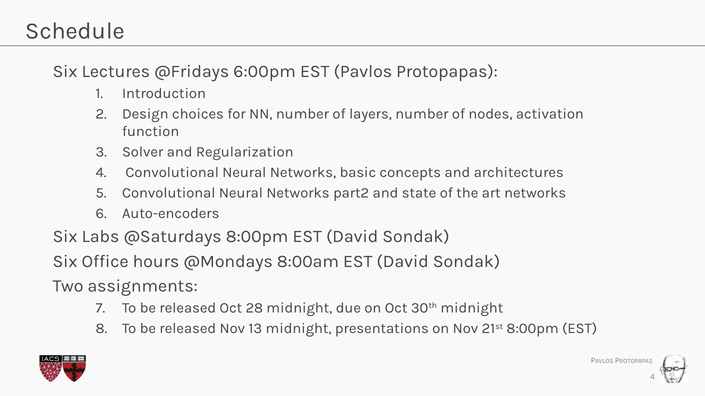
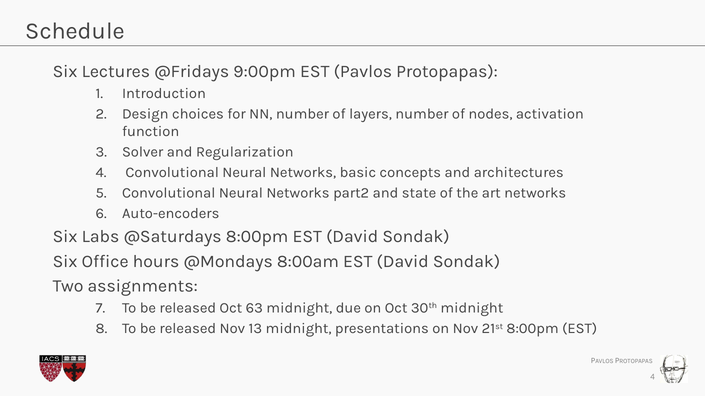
6:00pm: 6:00pm -> 9:00pm
28: 28 -> 63
